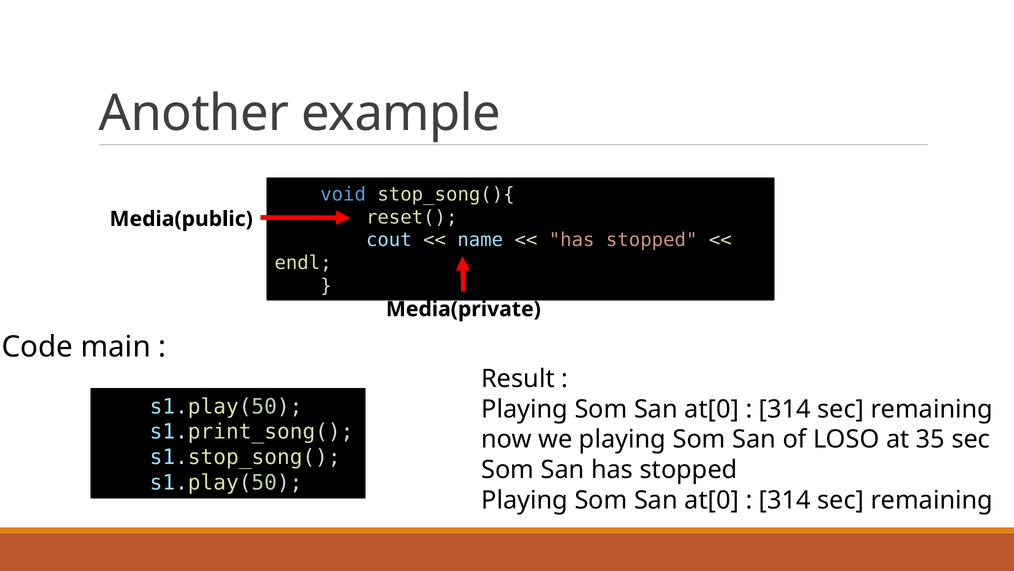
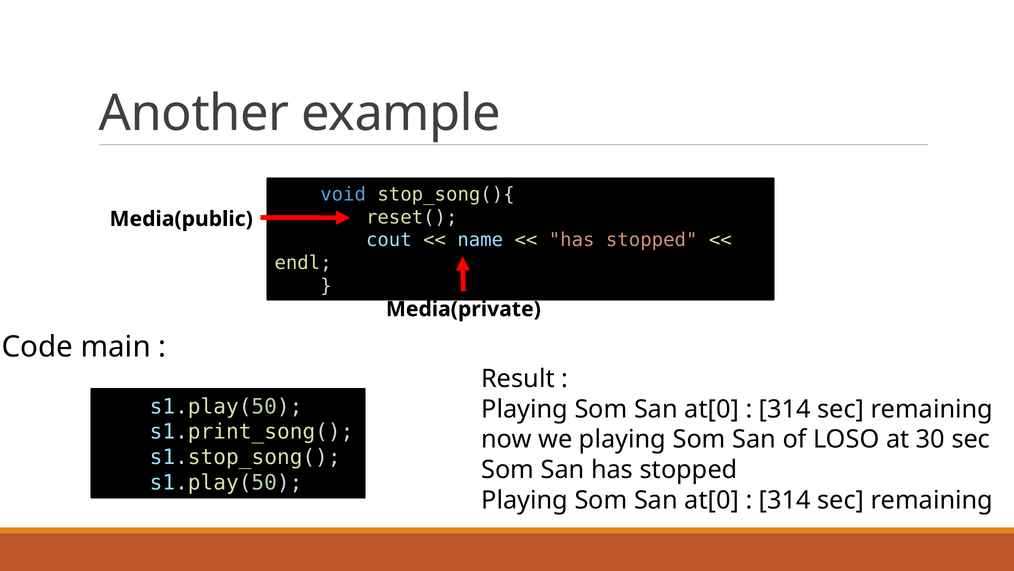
35: 35 -> 30
